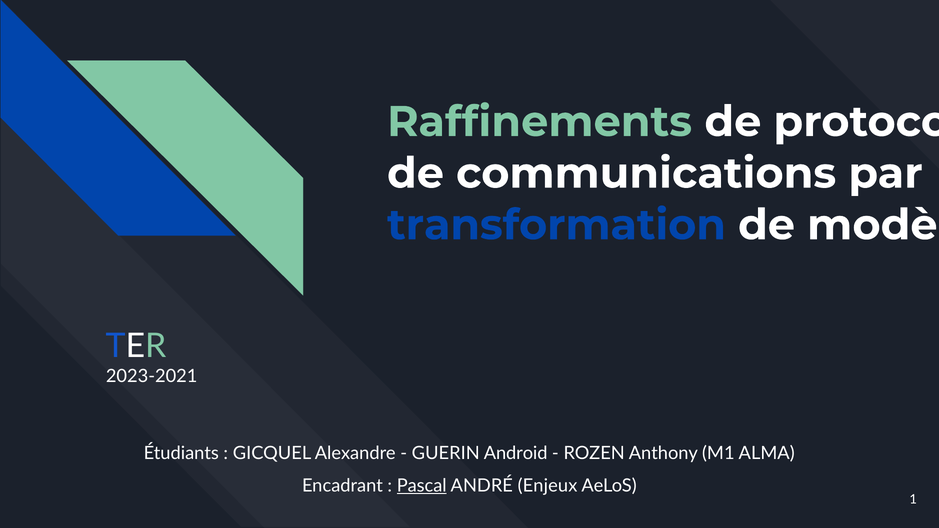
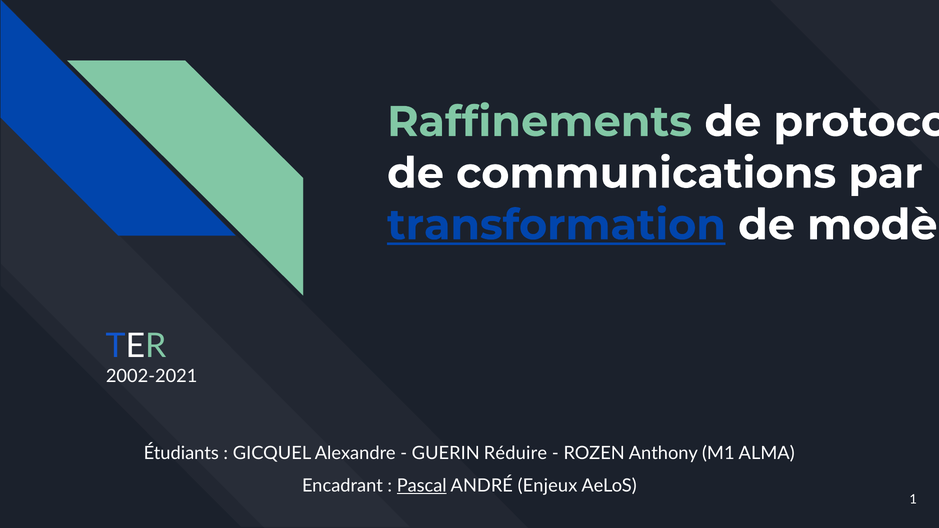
transformation underline: none -> present
2023-2021: 2023-2021 -> 2002-2021
Android: Android -> Réduire
